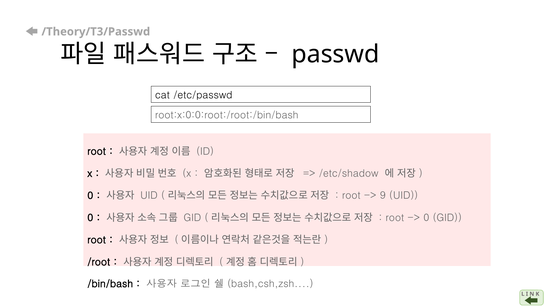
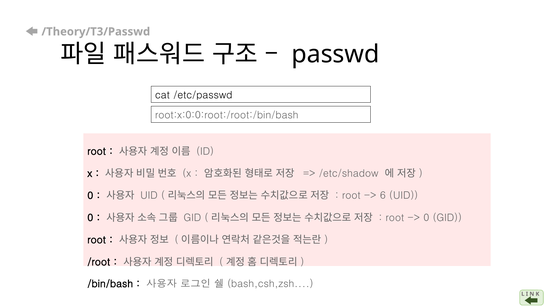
9: 9 -> 6
